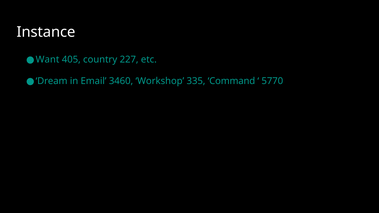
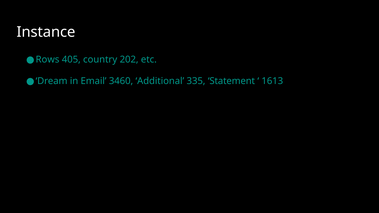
Want: Want -> Rows
227: 227 -> 202
Workshop: Workshop -> Additional
Command: Command -> Statement
5770: 5770 -> 1613
